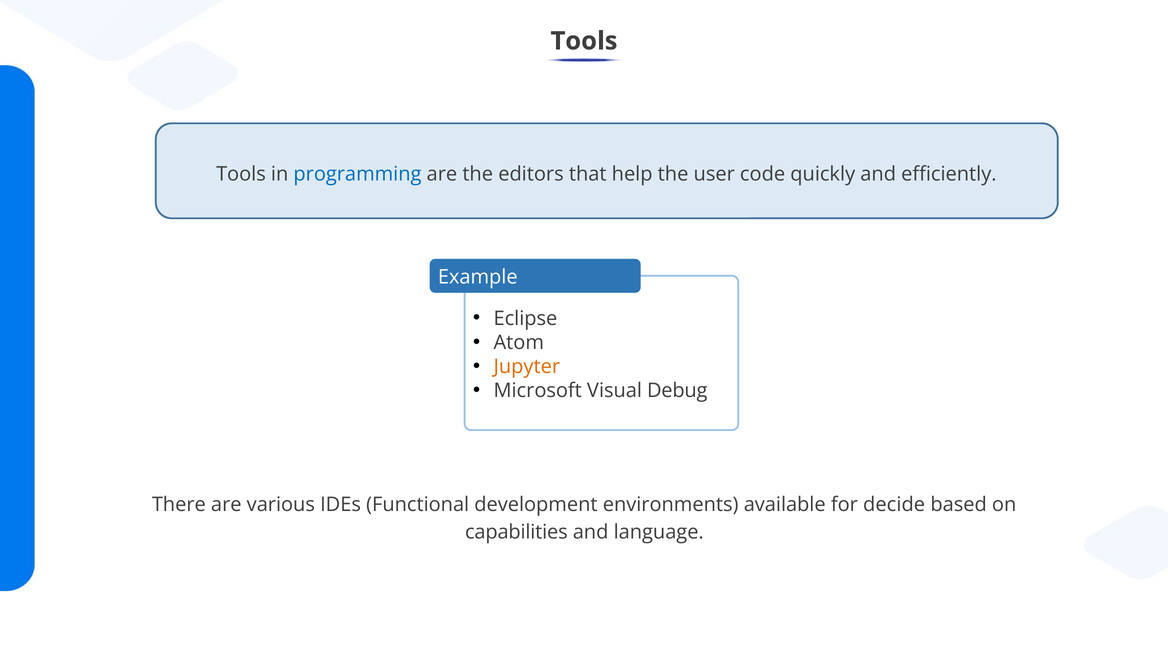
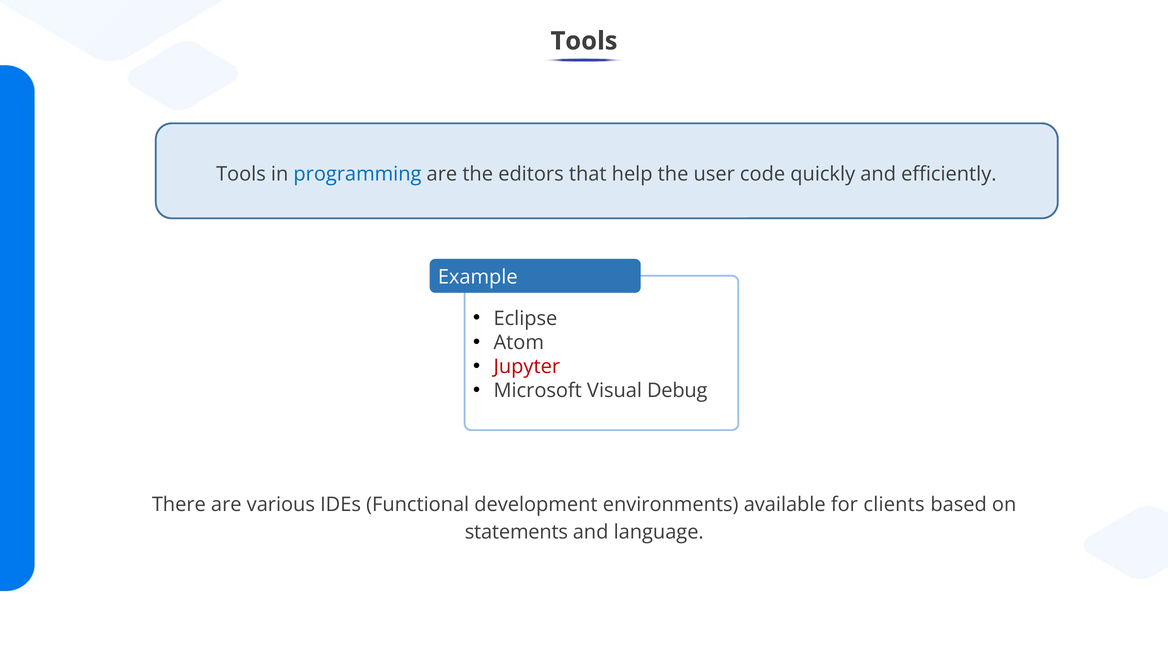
Jupyter colour: orange -> red
decide: decide -> clients
capabilities: capabilities -> statements
